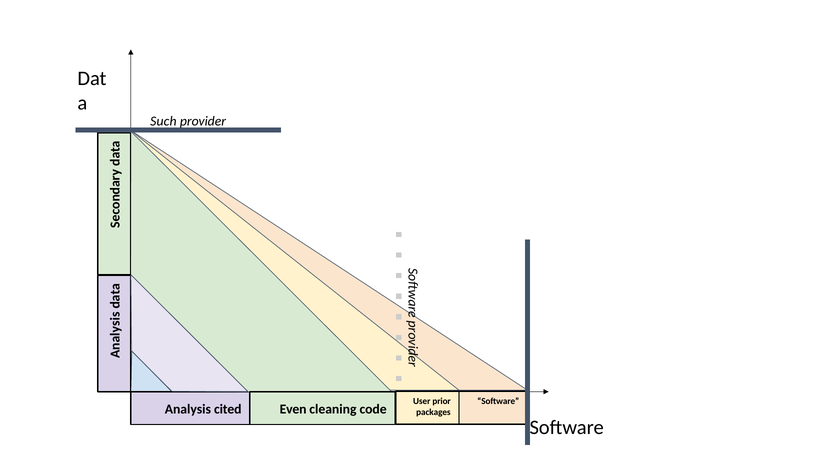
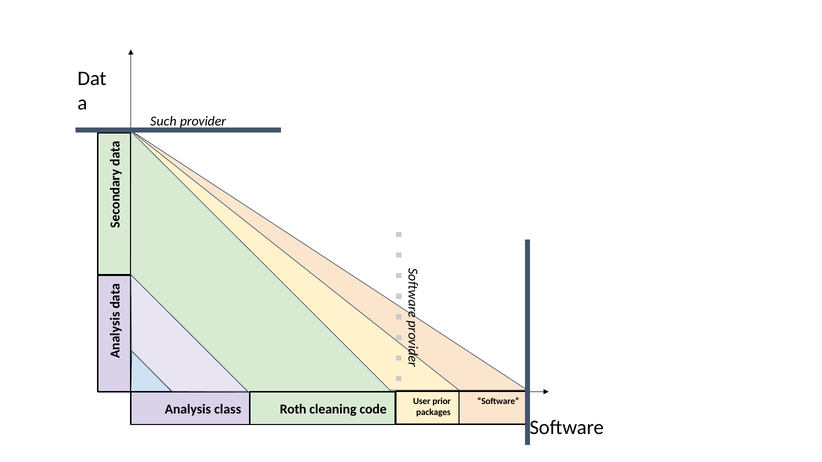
cited: cited -> class
Even: Even -> Roth
